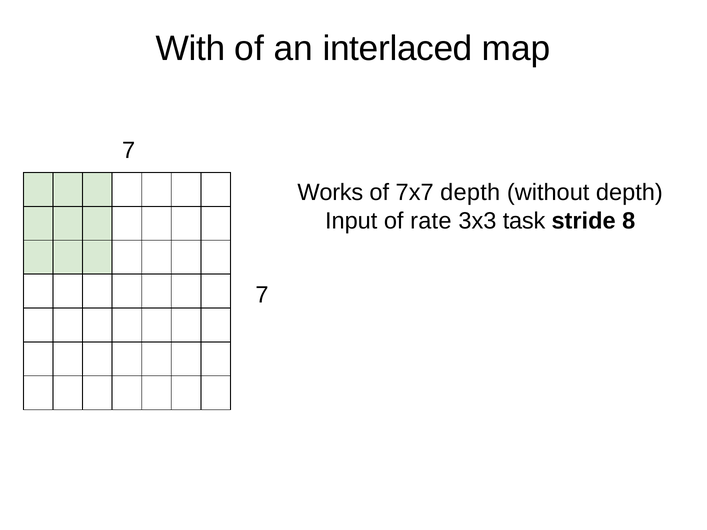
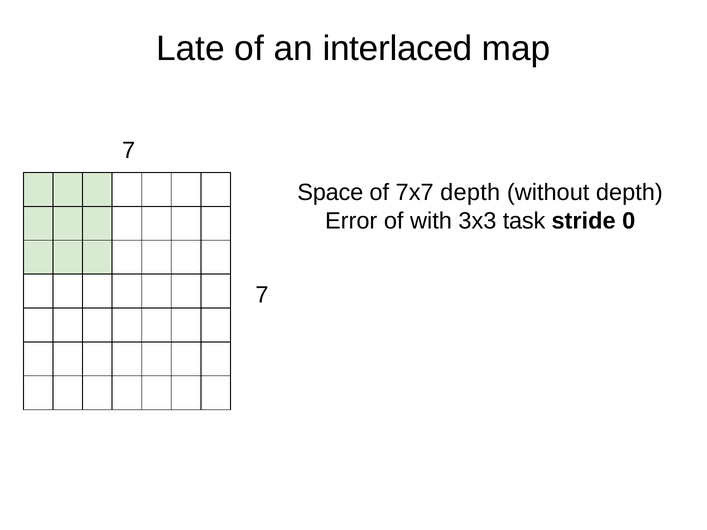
With: With -> Late
Works: Works -> Space
Input: Input -> Error
rate: rate -> with
8: 8 -> 0
